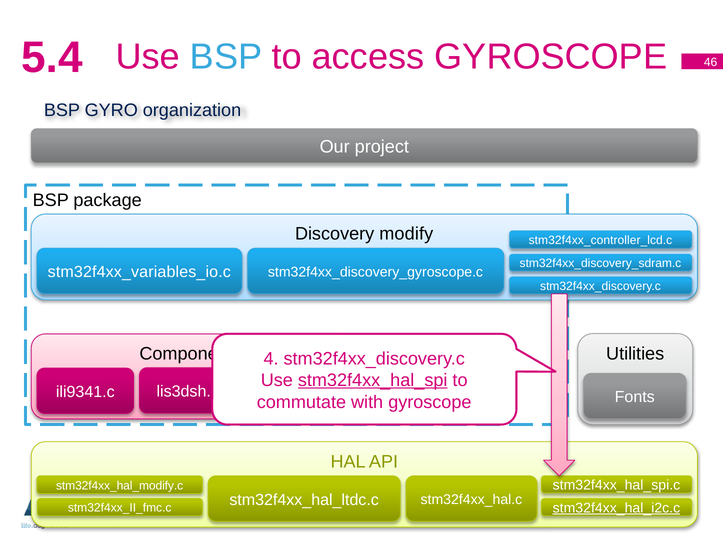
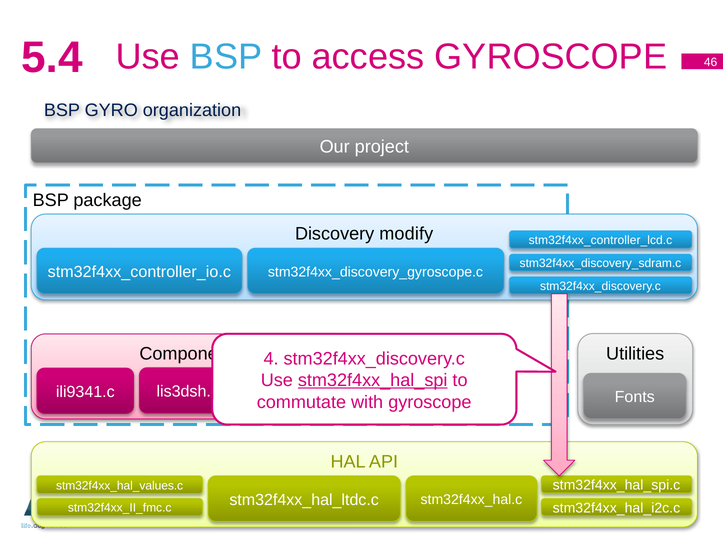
stm32f4xx_variables_io.c: stm32f4xx_variables_io.c -> stm32f4xx_controller_io.c
stm32f4xx_hal_modify.c: stm32f4xx_hal_modify.c -> stm32f4xx_hal_values.c
stm32f4xx_hal_i2c.c underline: present -> none
